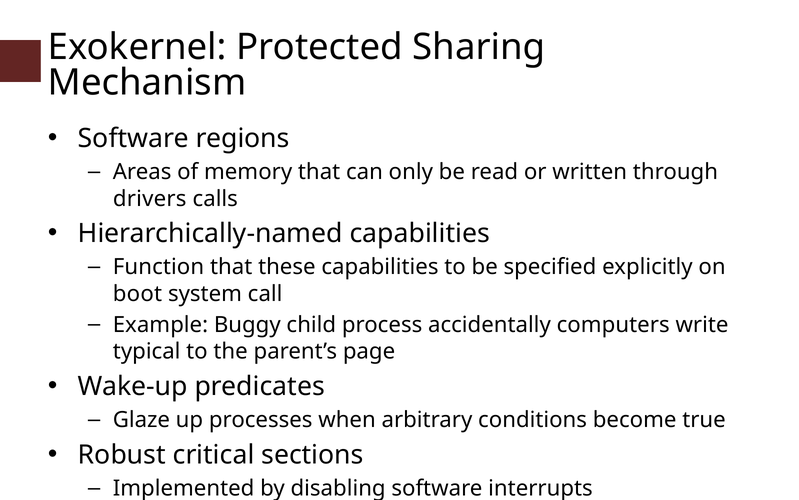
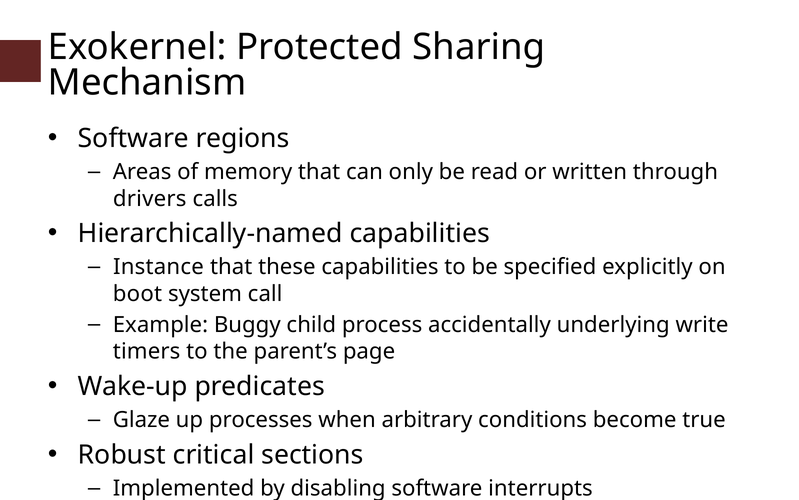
Function: Function -> Instance
computers: computers -> underlying
typical: typical -> timers
